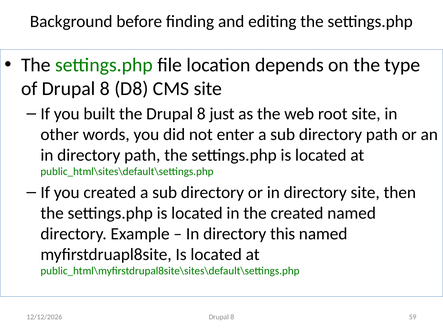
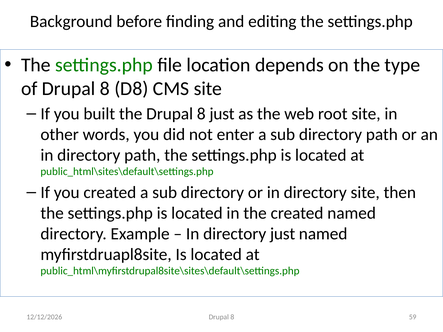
directory this: this -> just
